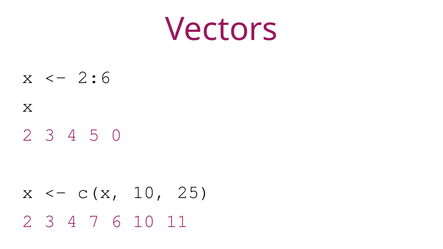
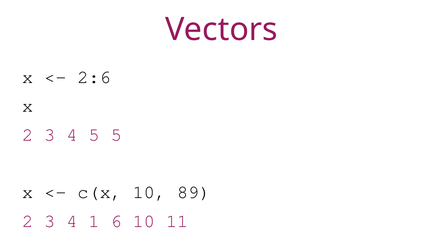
5 0: 0 -> 5
25: 25 -> 89
7: 7 -> 1
